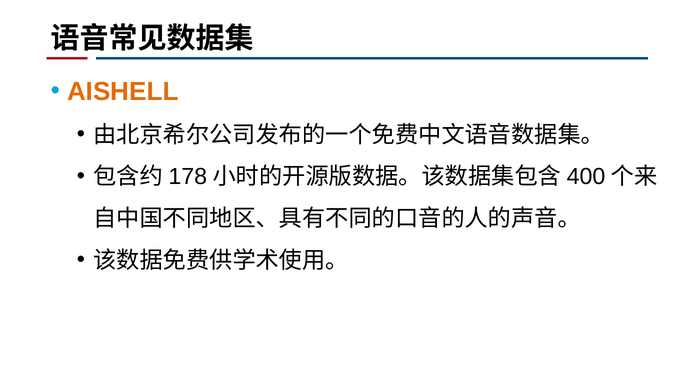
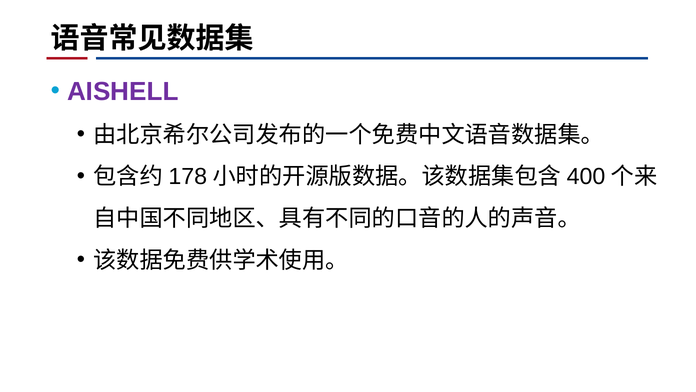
AISHELL colour: orange -> purple
